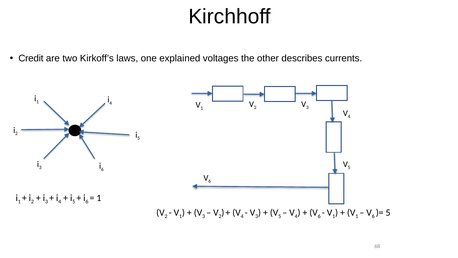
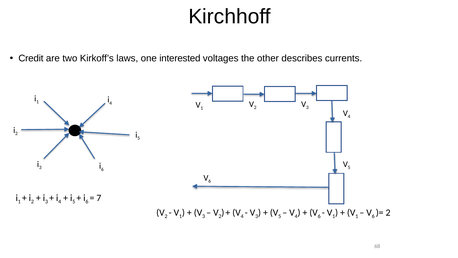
explained: explained -> interested
1 at (99, 198): 1 -> 7
5 at (388, 212): 5 -> 2
